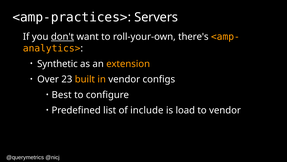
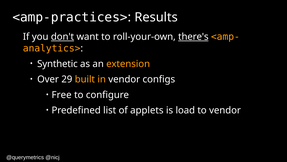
Servers: Servers -> Results
there's underline: none -> present
23: 23 -> 29
Best: Best -> Free
include: include -> applets
